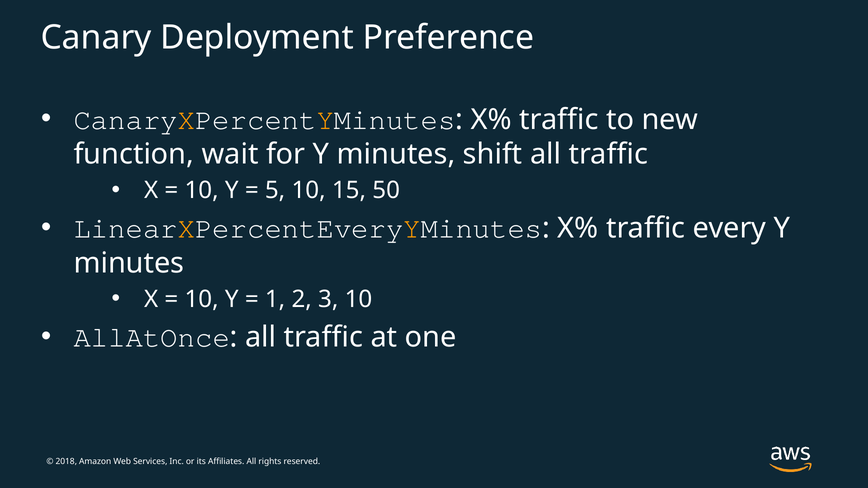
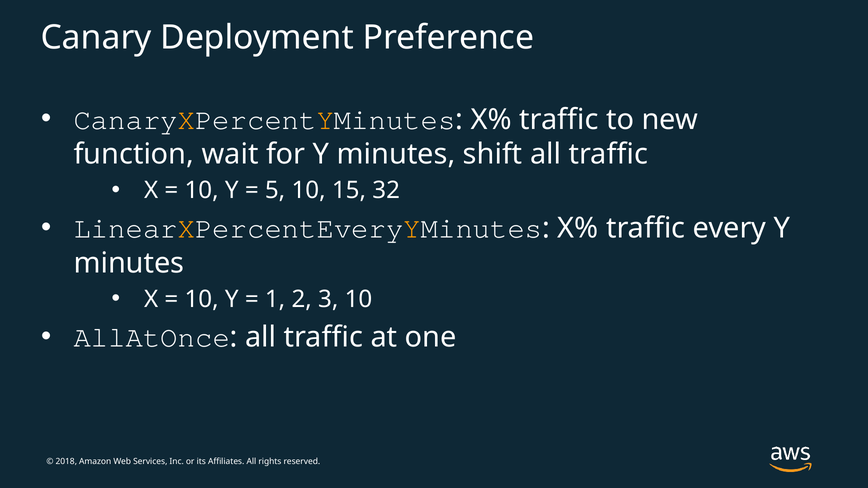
50: 50 -> 32
